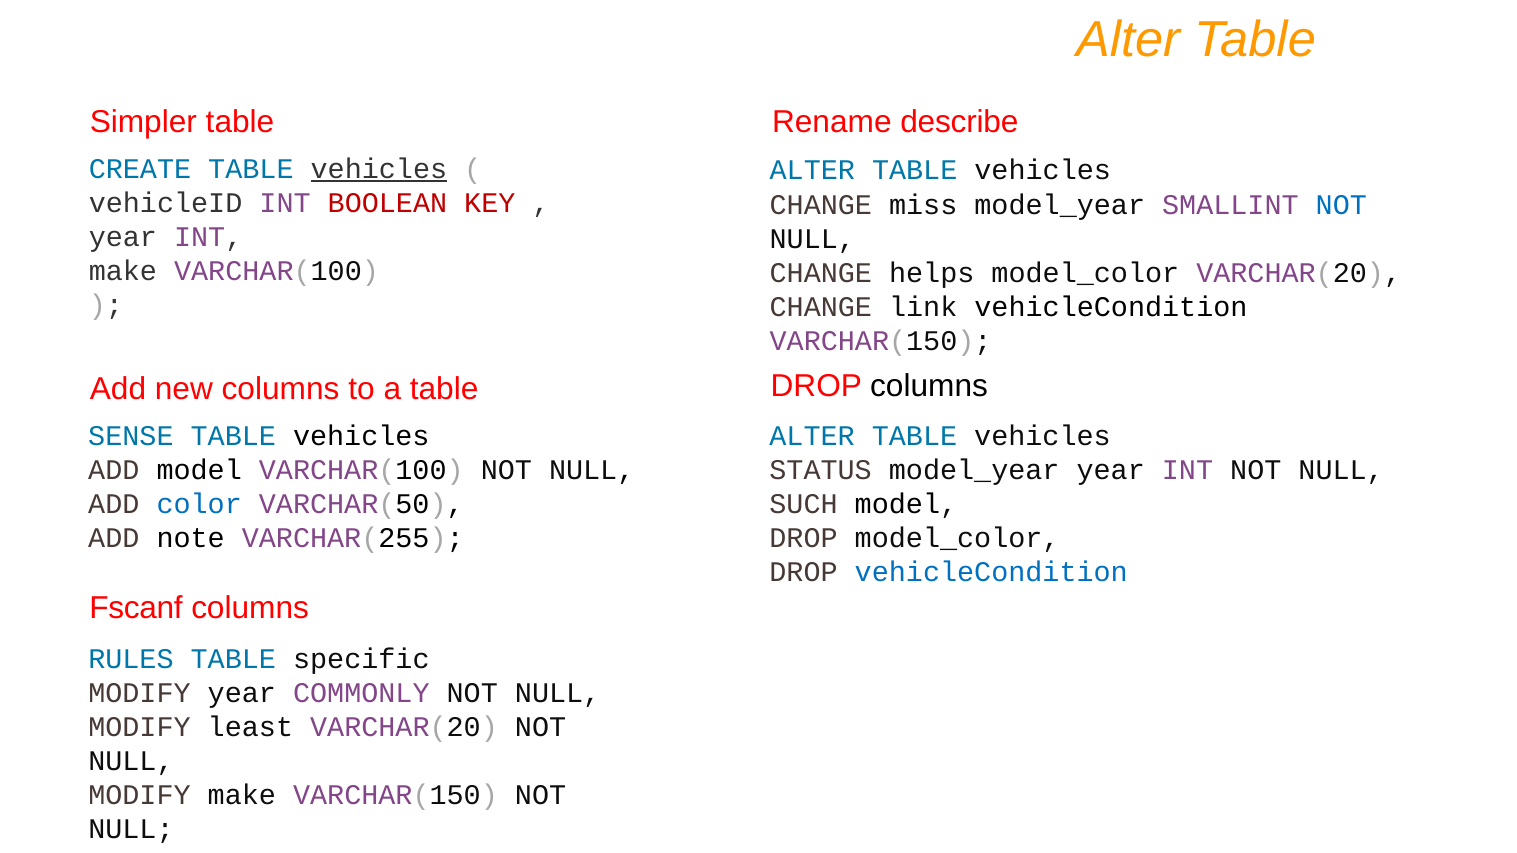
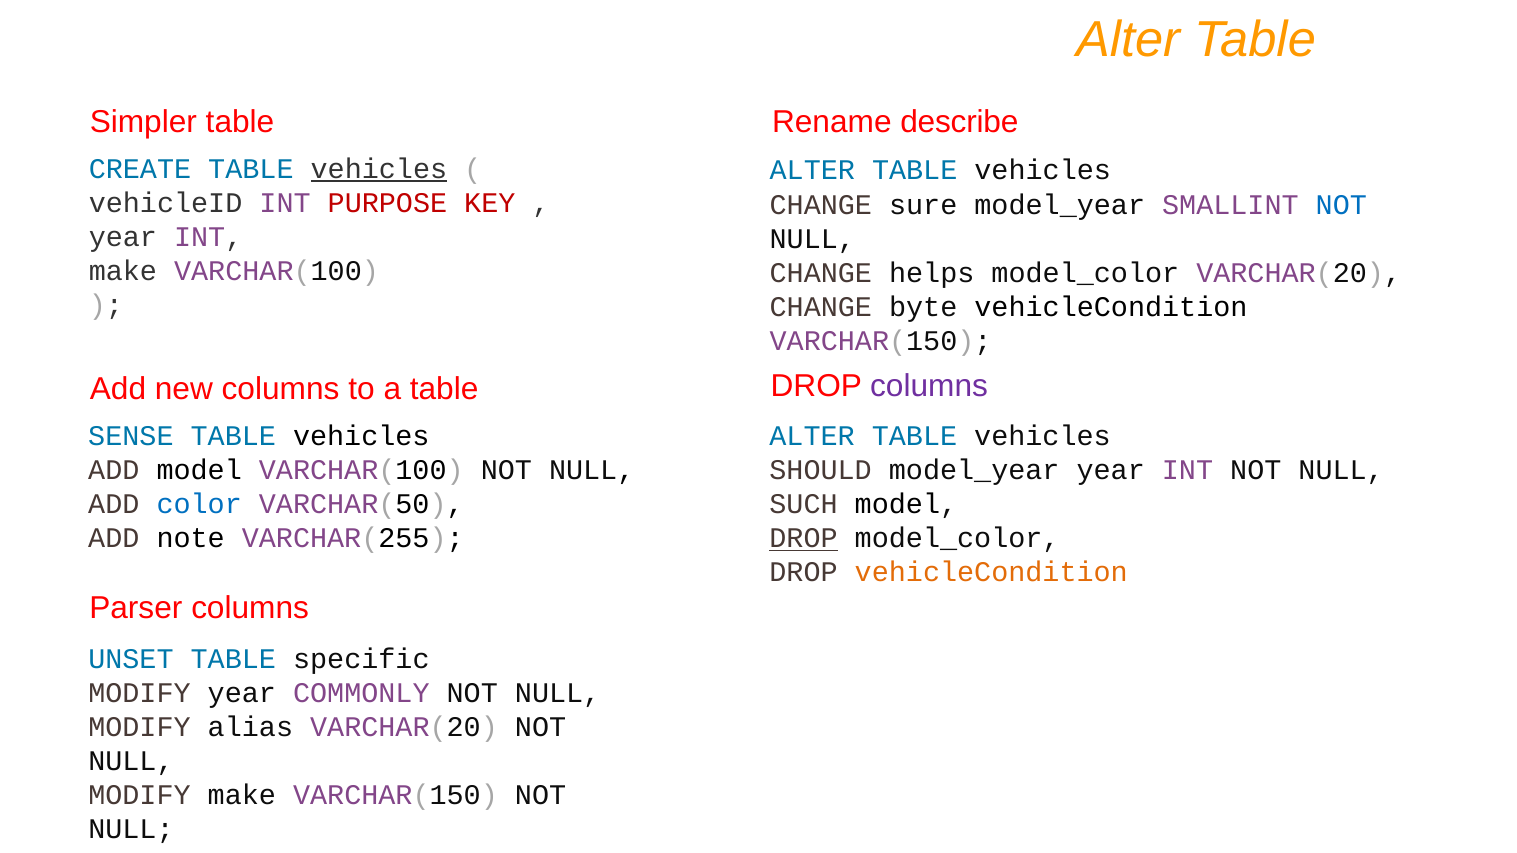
BOOLEAN: BOOLEAN -> PURPOSE
miss: miss -> sure
link: link -> byte
columns at (929, 386) colour: black -> purple
STATUS: STATUS -> SHOULD
DROP at (804, 539) underline: none -> present
vehicleCondition at (991, 573) colour: blue -> orange
Fscanf: Fscanf -> Parser
RULES: RULES -> UNSET
least: least -> alias
